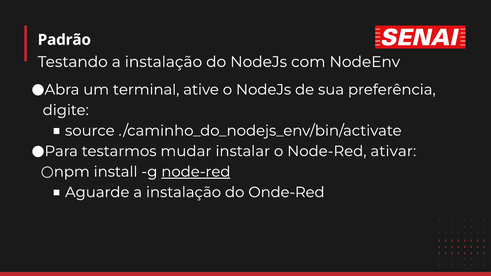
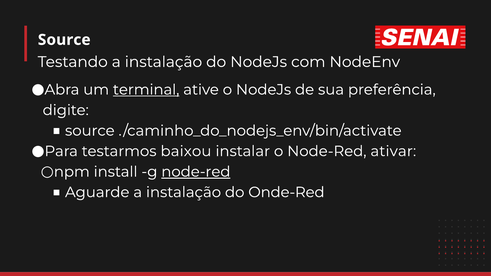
Padrão at (64, 40): Padrão -> Source
terminal underline: none -> present
mudar: mudar -> baixou
